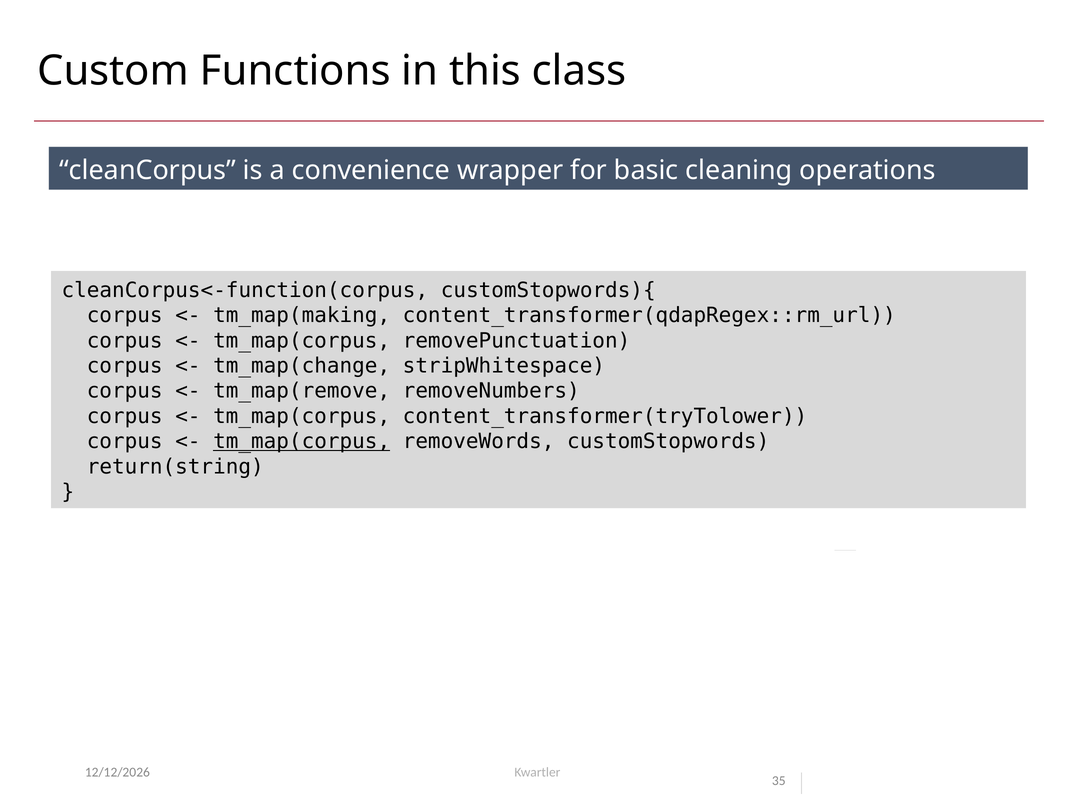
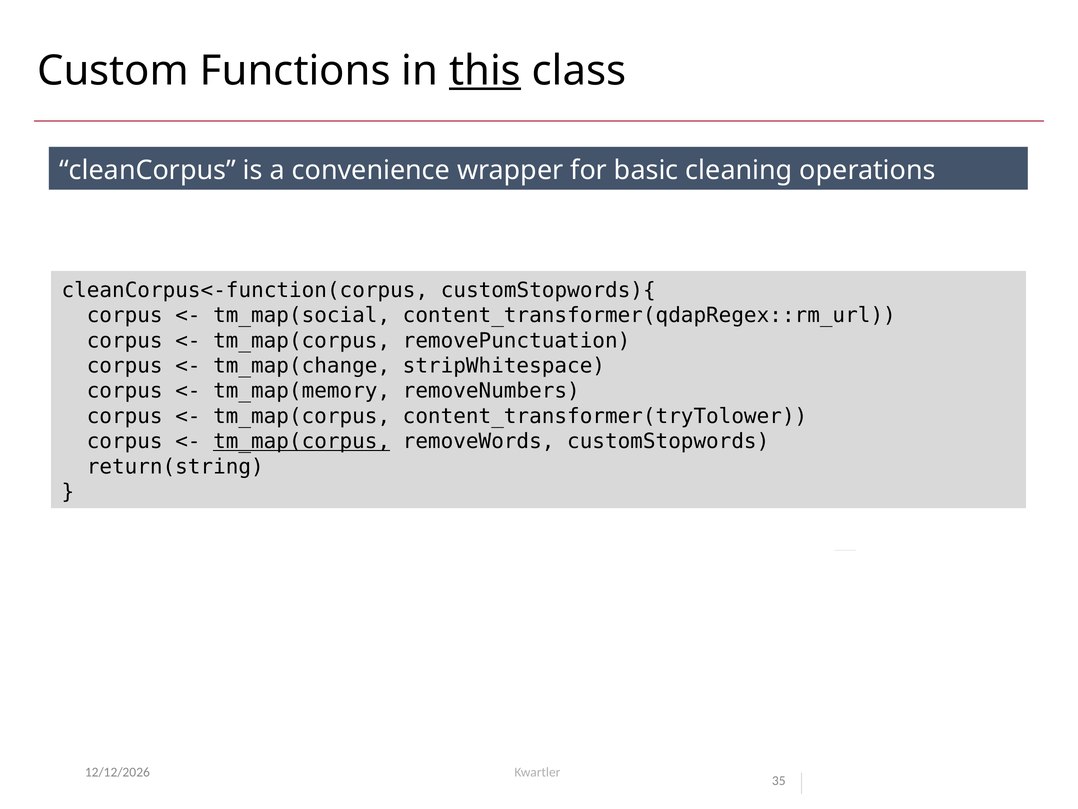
this underline: none -> present
tm_map(making: tm_map(making -> tm_map(social
tm_map(remove: tm_map(remove -> tm_map(memory
